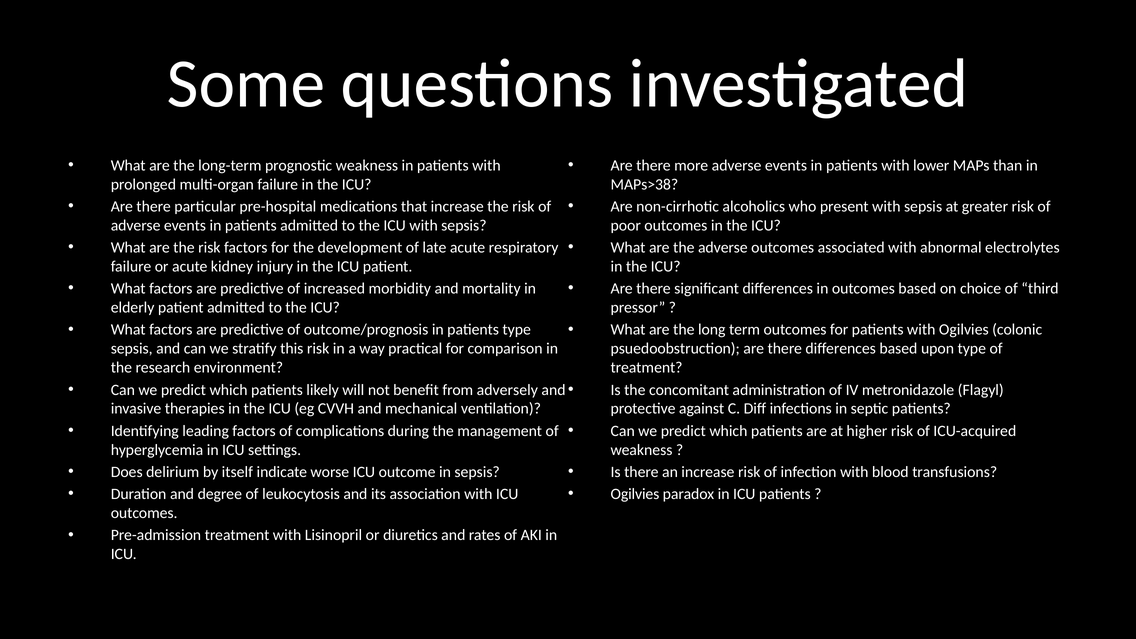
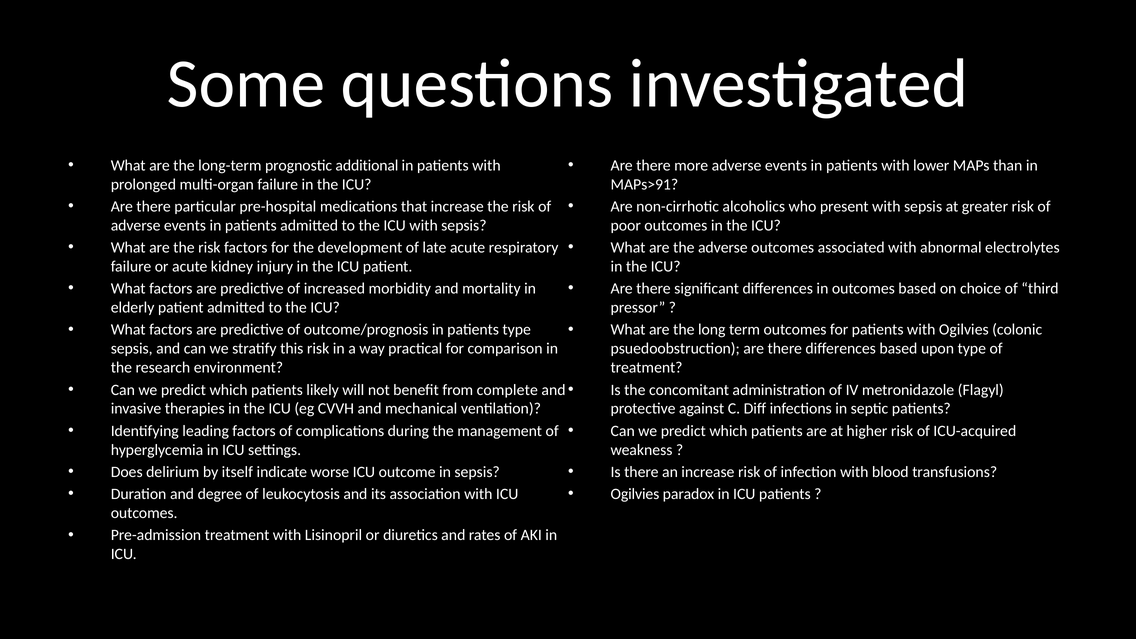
prognostic weakness: weakness -> additional
MAPs>38: MAPs>38 -> MAPs>91
adversely: adversely -> complete
